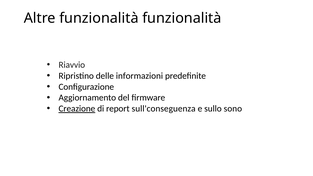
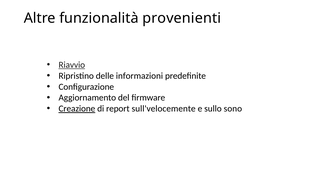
funzionalità funzionalità: funzionalità -> provenienti
Riavvio underline: none -> present
sull'conseguenza: sull'conseguenza -> sull'velocemente
